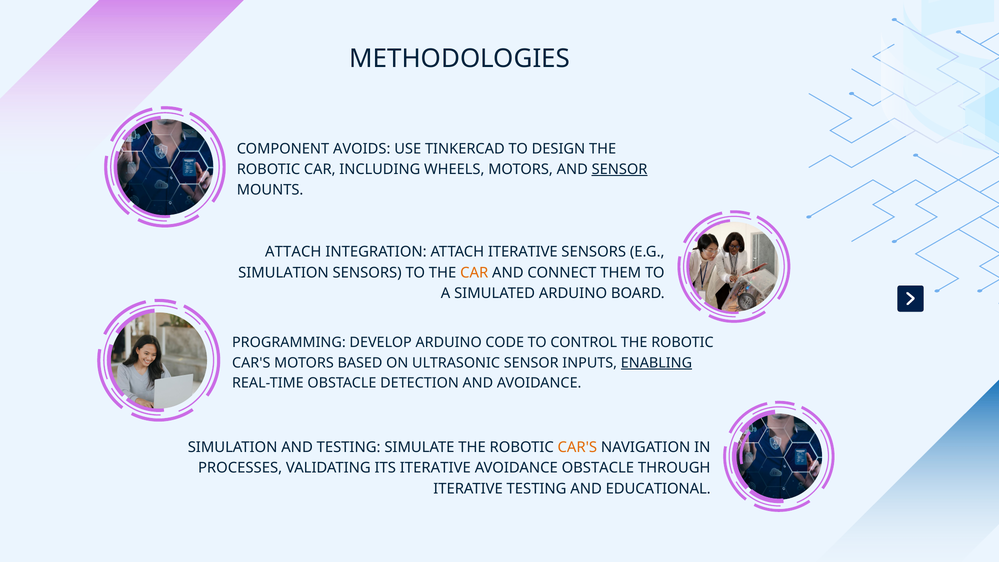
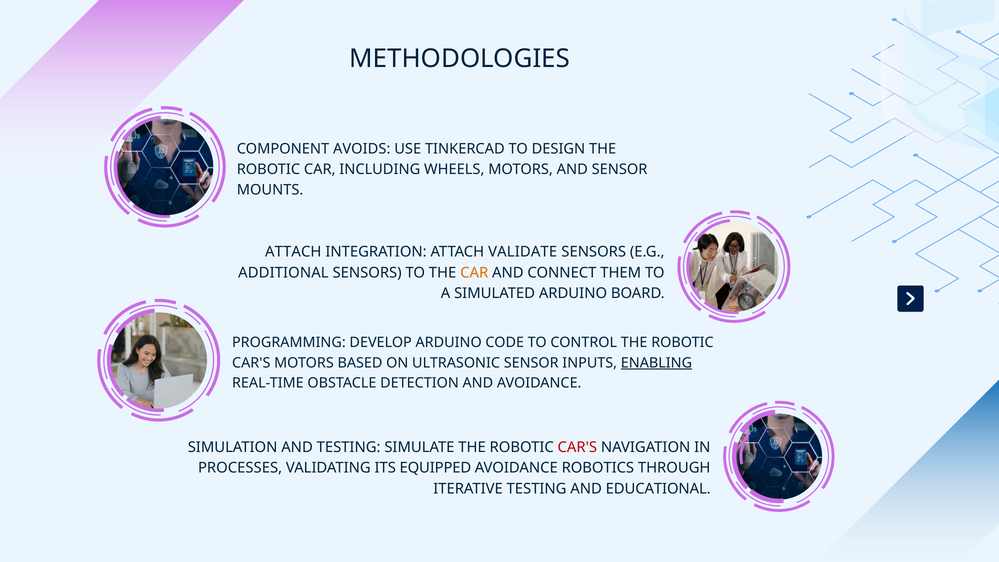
SENSOR at (620, 169) underline: present -> none
ATTACH ITERATIVE: ITERATIVE -> VALIDATE
SIMULATION at (283, 273): SIMULATION -> ADDITIONAL
CAR'S at (577, 447) colour: orange -> red
ITS ITERATIVE: ITERATIVE -> EQUIPPED
AVOIDANCE OBSTACLE: OBSTACLE -> ROBOTICS
